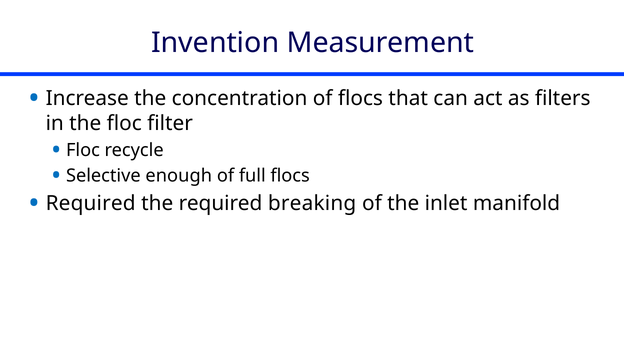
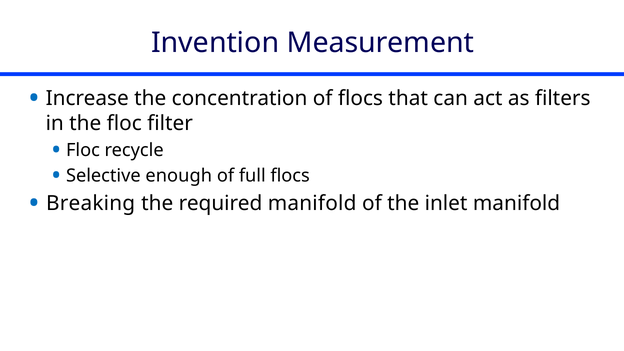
Required at (91, 203): Required -> Breaking
required breaking: breaking -> manifold
